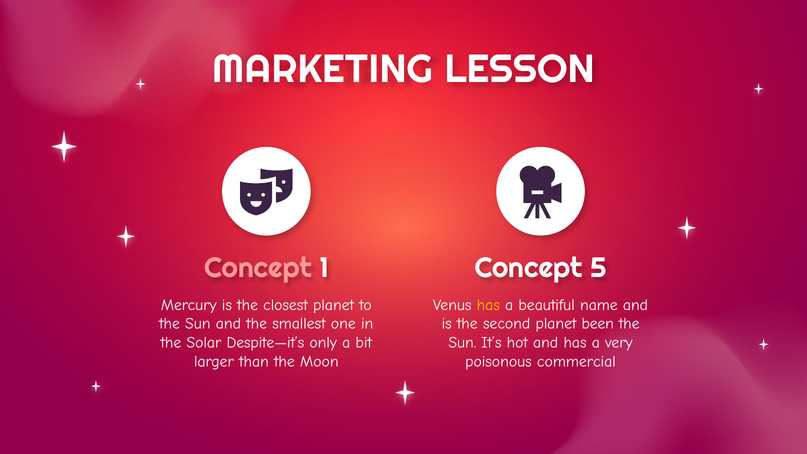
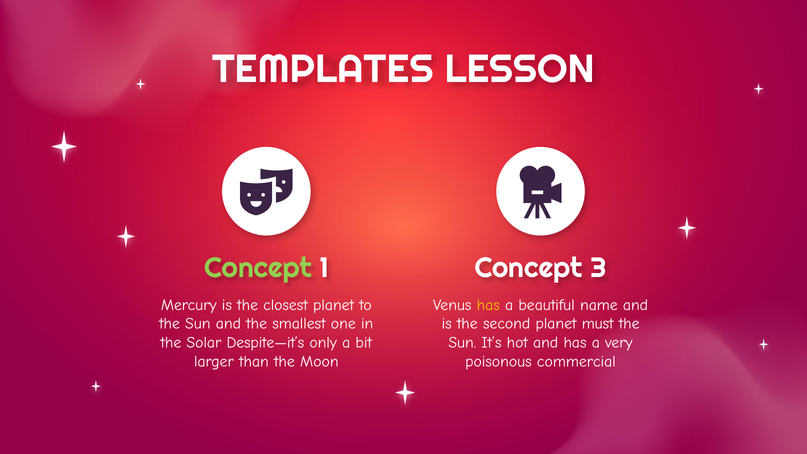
MARKETING: MARKETING -> TEMPLATES
Concept at (258, 268) colour: pink -> light green
5: 5 -> 3
been: been -> must
